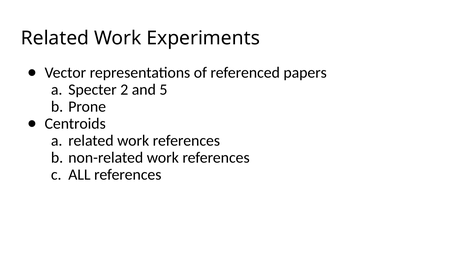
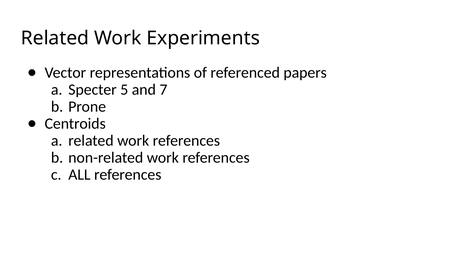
2: 2 -> 5
5: 5 -> 7
